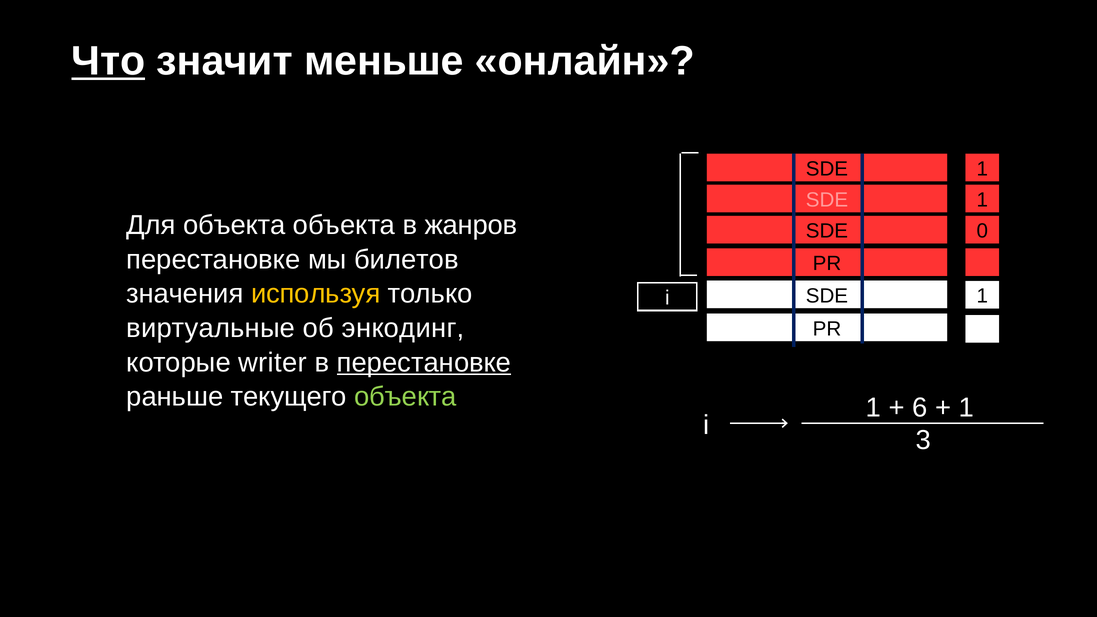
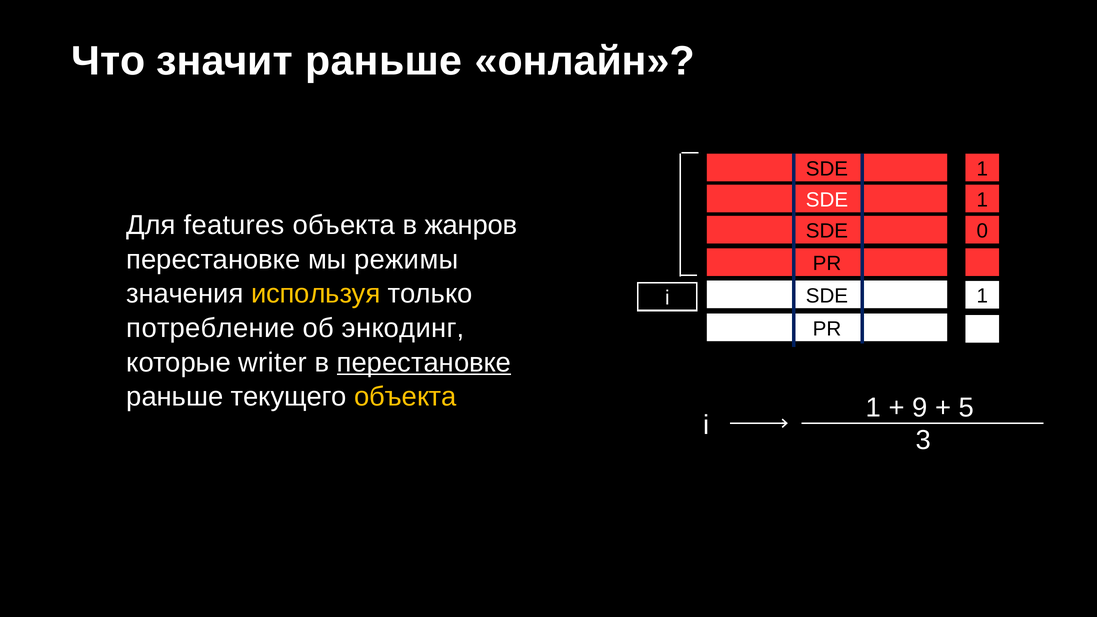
Что underline: present -> none
значит меньше: меньше -> раньше
SDE at (827, 200) colour: pink -> white
Для объекта: объекта -> features
билетов: билетов -> режимы
виртуальные: виртуальные -> потребление
объекта at (405, 397) colour: light green -> yellow
6: 6 -> 9
1 at (966, 408): 1 -> 5
